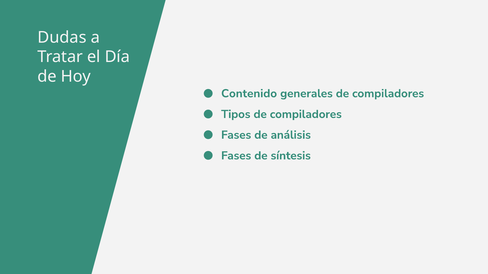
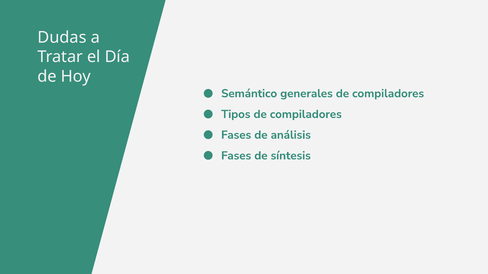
Contenido: Contenido -> Semántico
